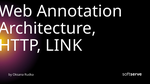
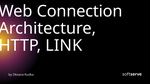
Annotation: Annotation -> Connection
